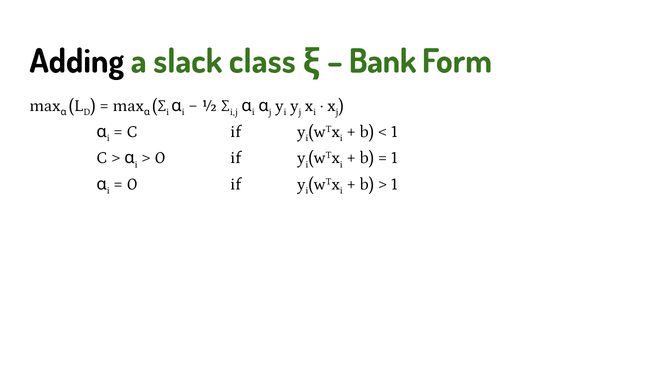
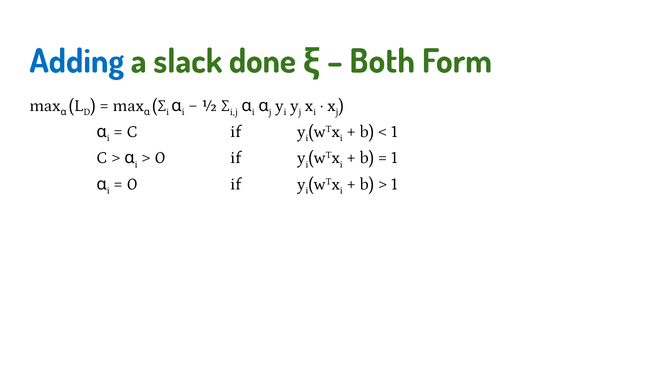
Adding colour: black -> blue
class: class -> done
Bank: Bank -> Both
